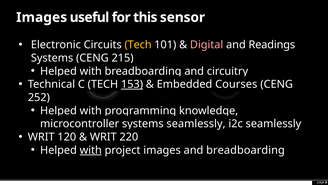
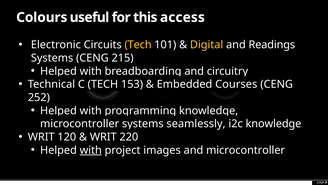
Images at (42, 17): Images -> Colours
sensor: sensor -> access
Digital colour: pink -> yellow
153 underline: present -> none
i2c seamlessly: seamlessly -> knowledge
and breadboarding: breadboarding -> microcontroller
